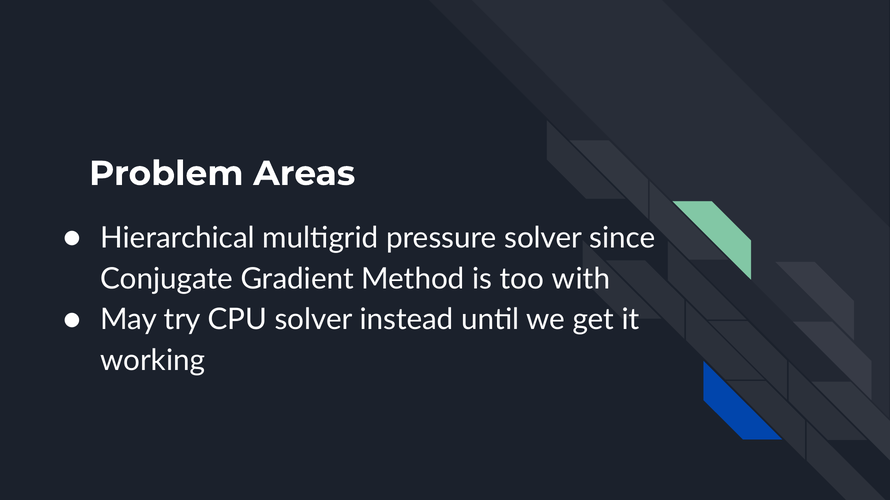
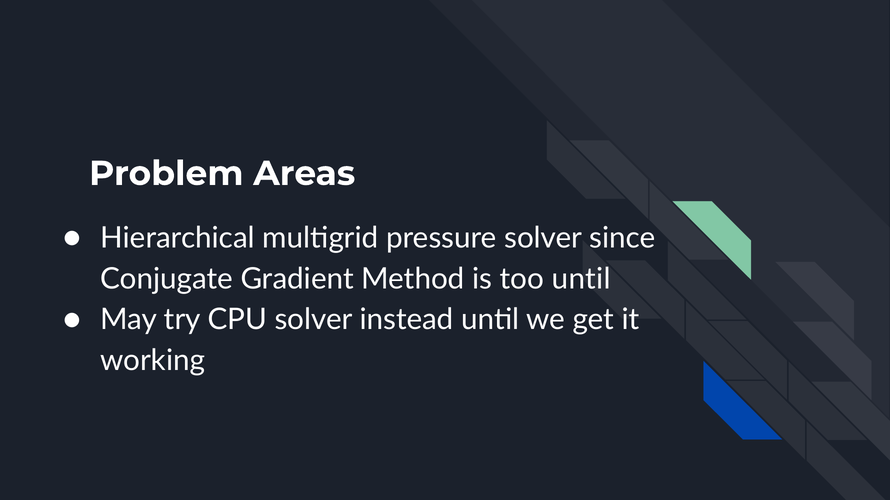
too with: with -> until
